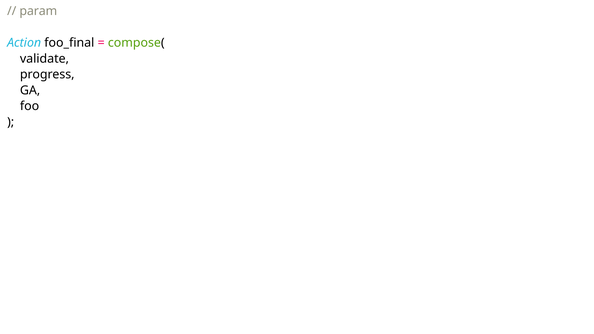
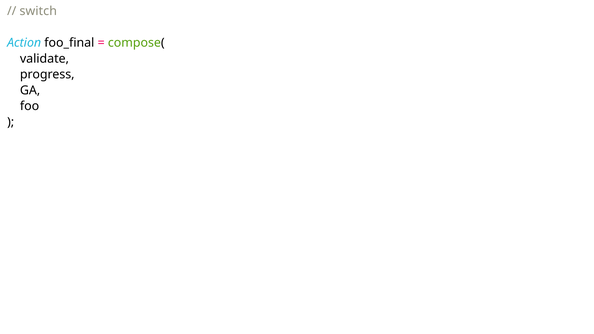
param: param -> switch
